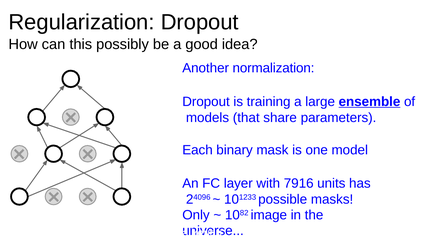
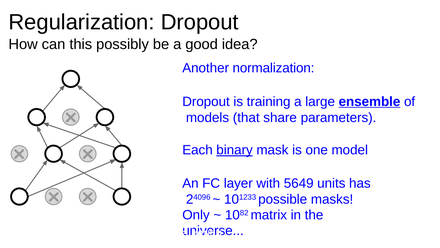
binary underline: none -> present
7916: 7916 -> 5649
image: image -> matrix
